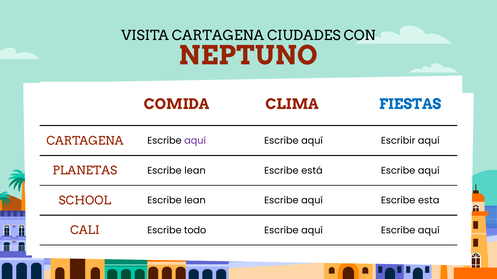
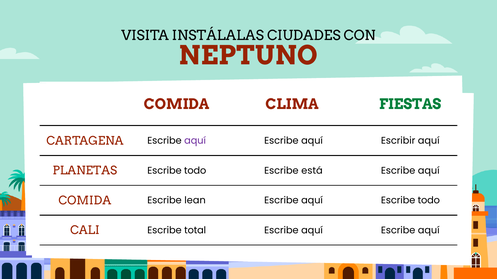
VISITA CARTAGENA: CARTAGENA -> INSTÁLALAS
FIESTAS colour: blue -> green
lean at (195, 171): lean -> todo
SCHOOL at (85, 201): SCHOOL -> COMIDA
aquí Escribe esta: esta -> todo
todo: todo -> total
